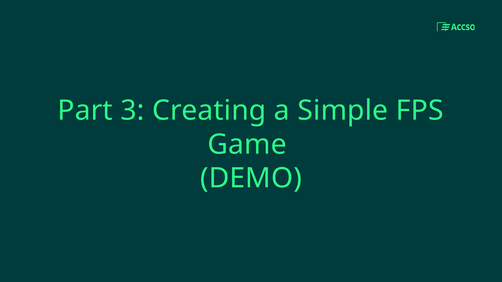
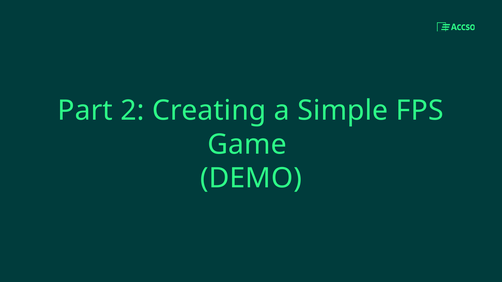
3: 3 -> 2
